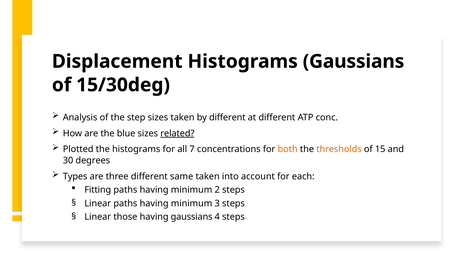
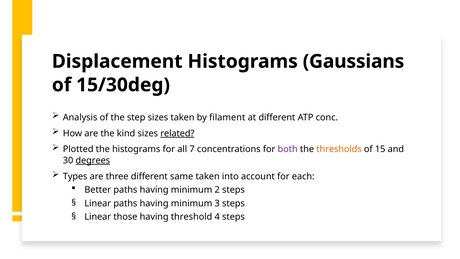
by different: different -> filament
blue: blue -> kind
both colour: orange -> purple
degrees underline: none -> present
Fitting: Fitting -> Better
having gaussians: gaussians -> threshold
